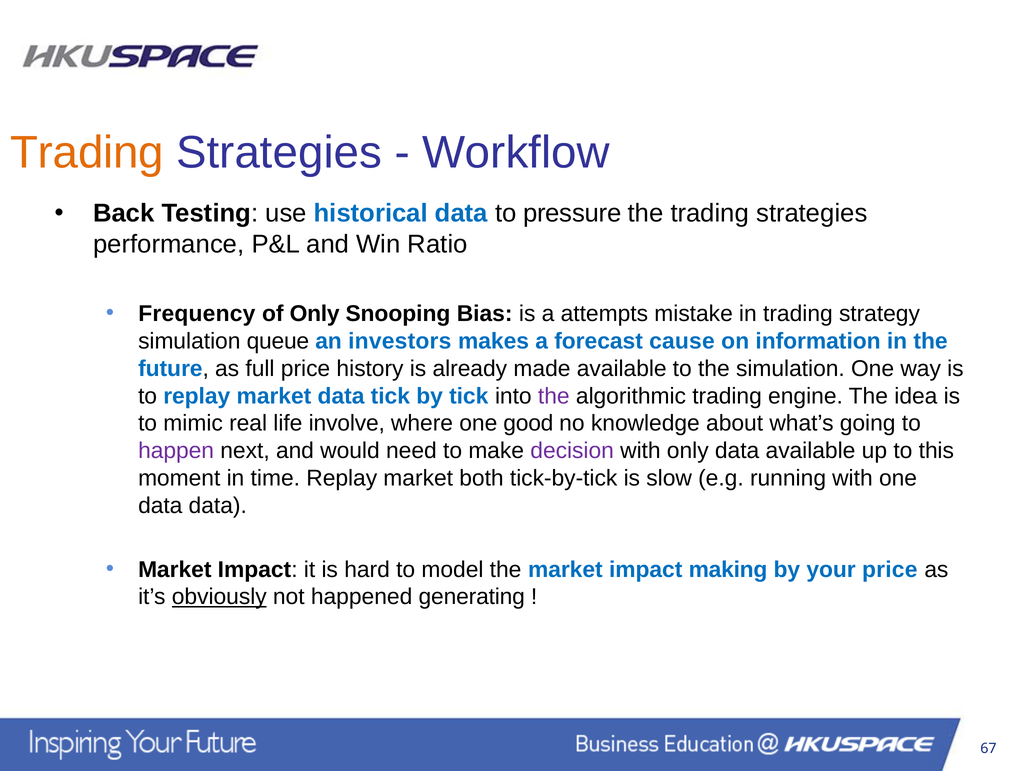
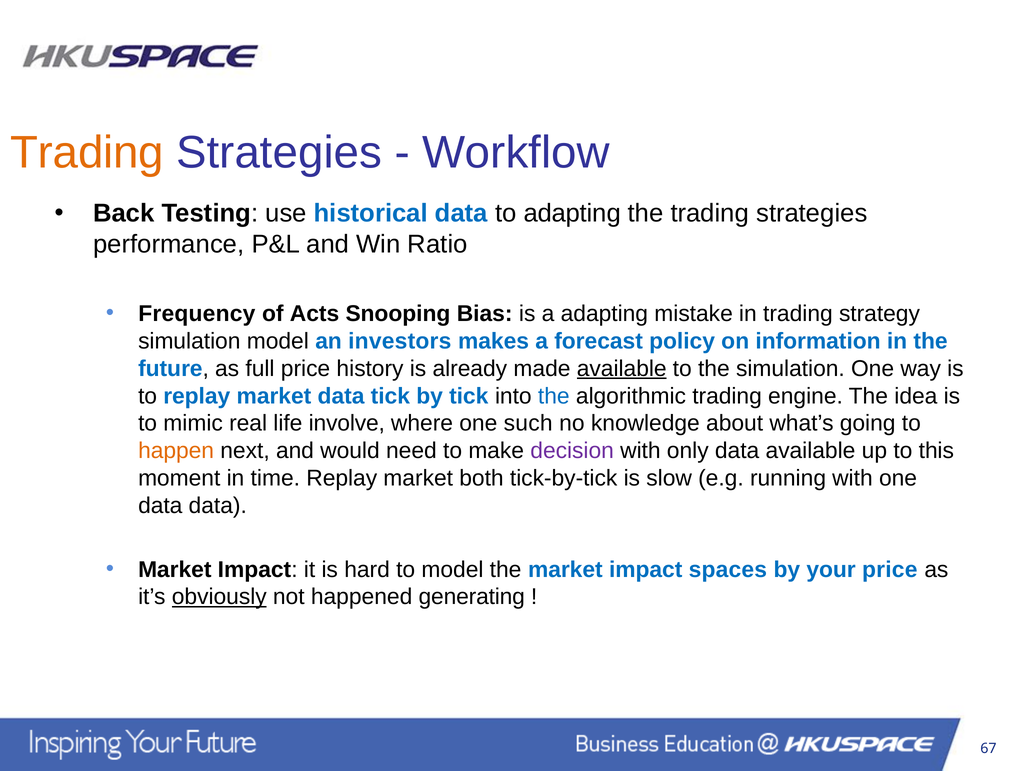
to pressure: pressure -> adapting
of Only: Only -> Acts
a attempts: attempts -> adapting
simulation queue: queue -> model
cause: cause -> policy
available at (622, 369) underline: none -> present
the at (554, 396) colour: purple -> blue
good: good -> such
happen colour: purple -> orange
making: making -> spaces
